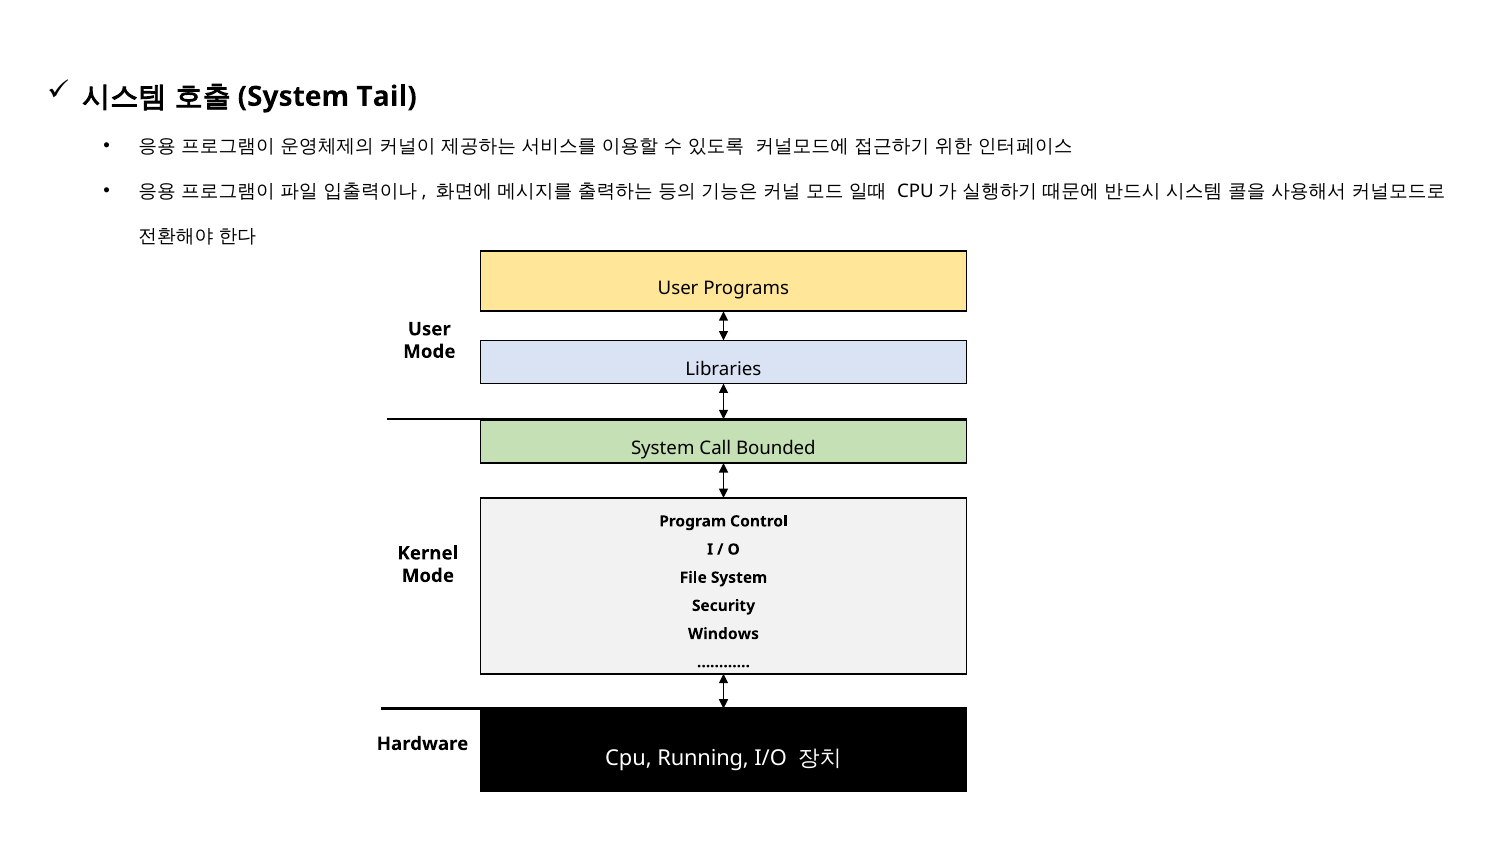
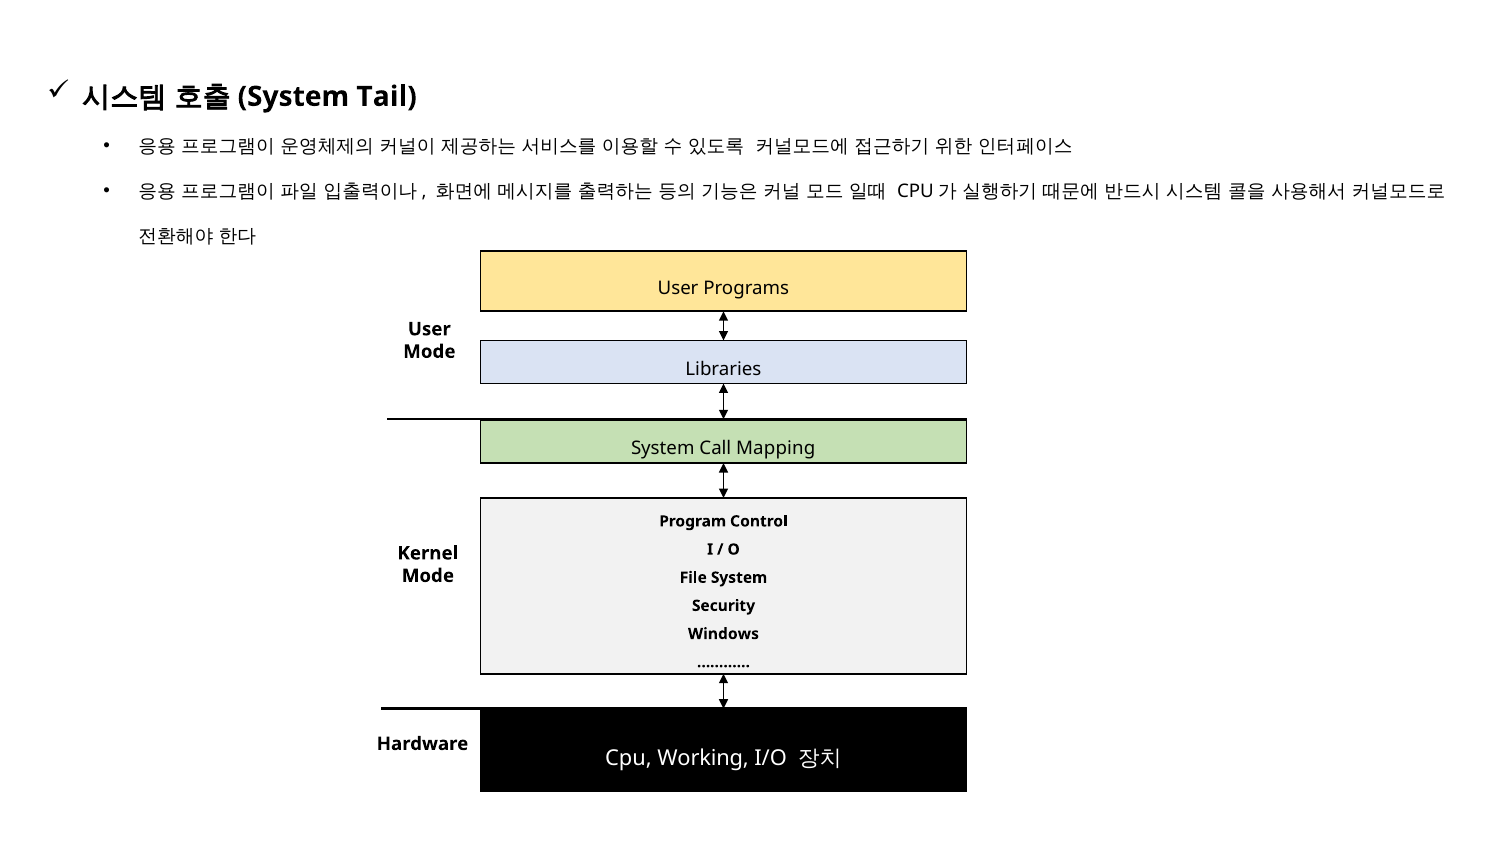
Bounded: Bounded -> Mapping
Running: Running -> Working
